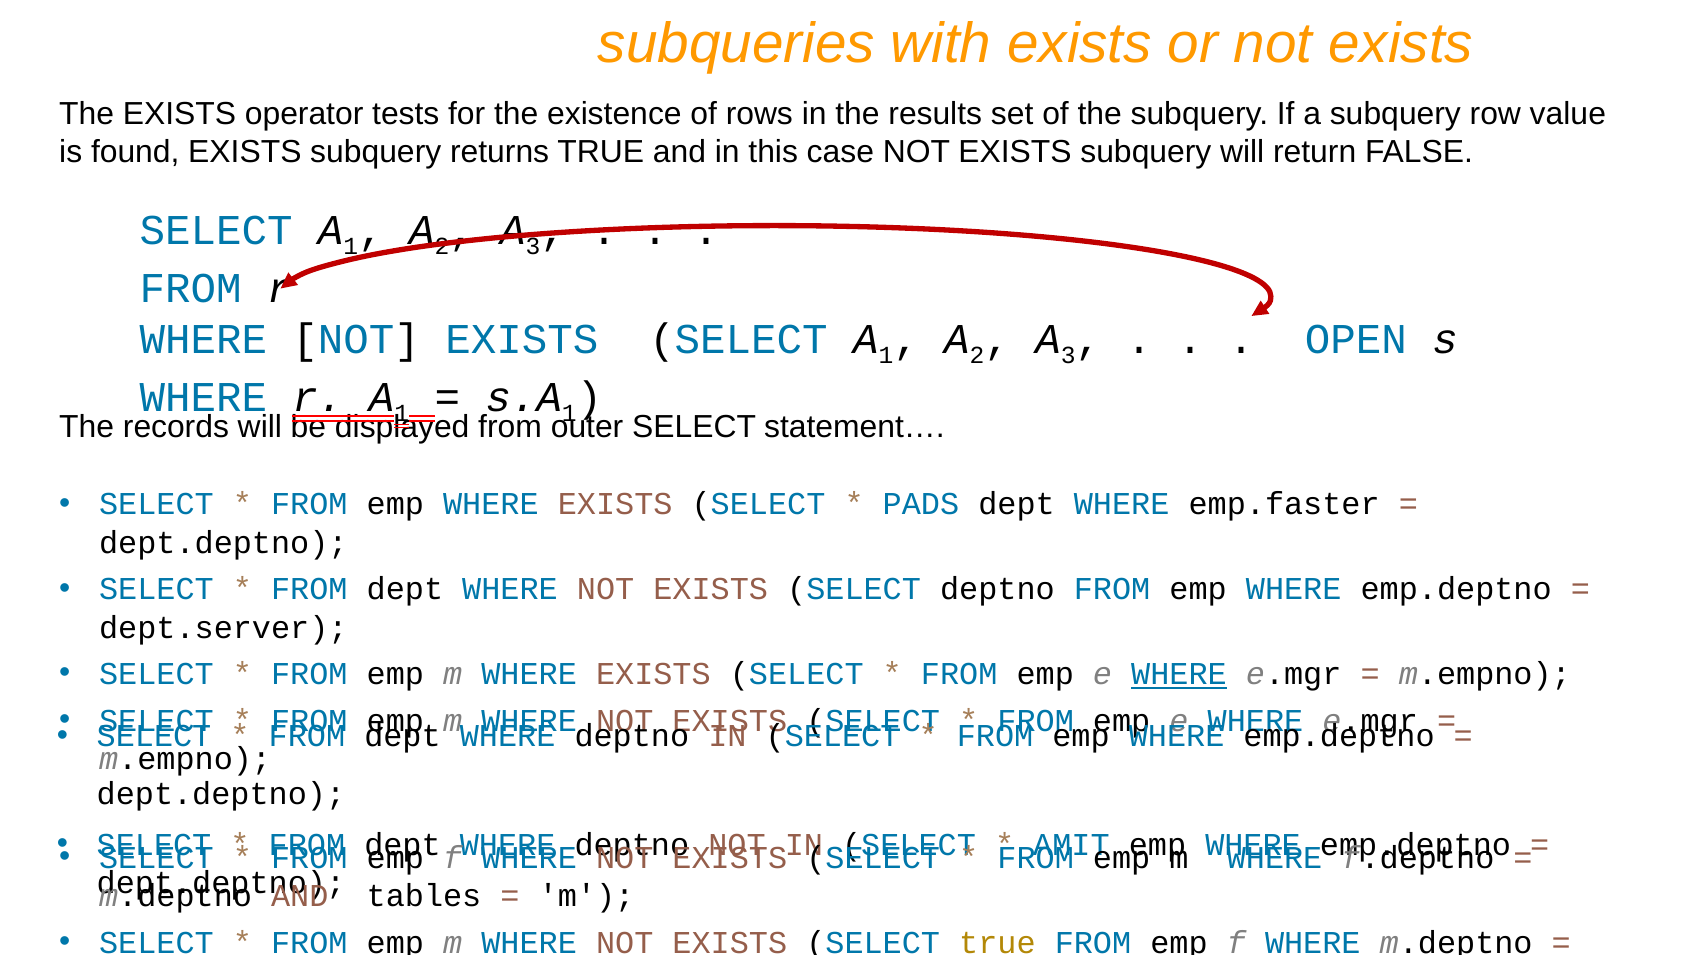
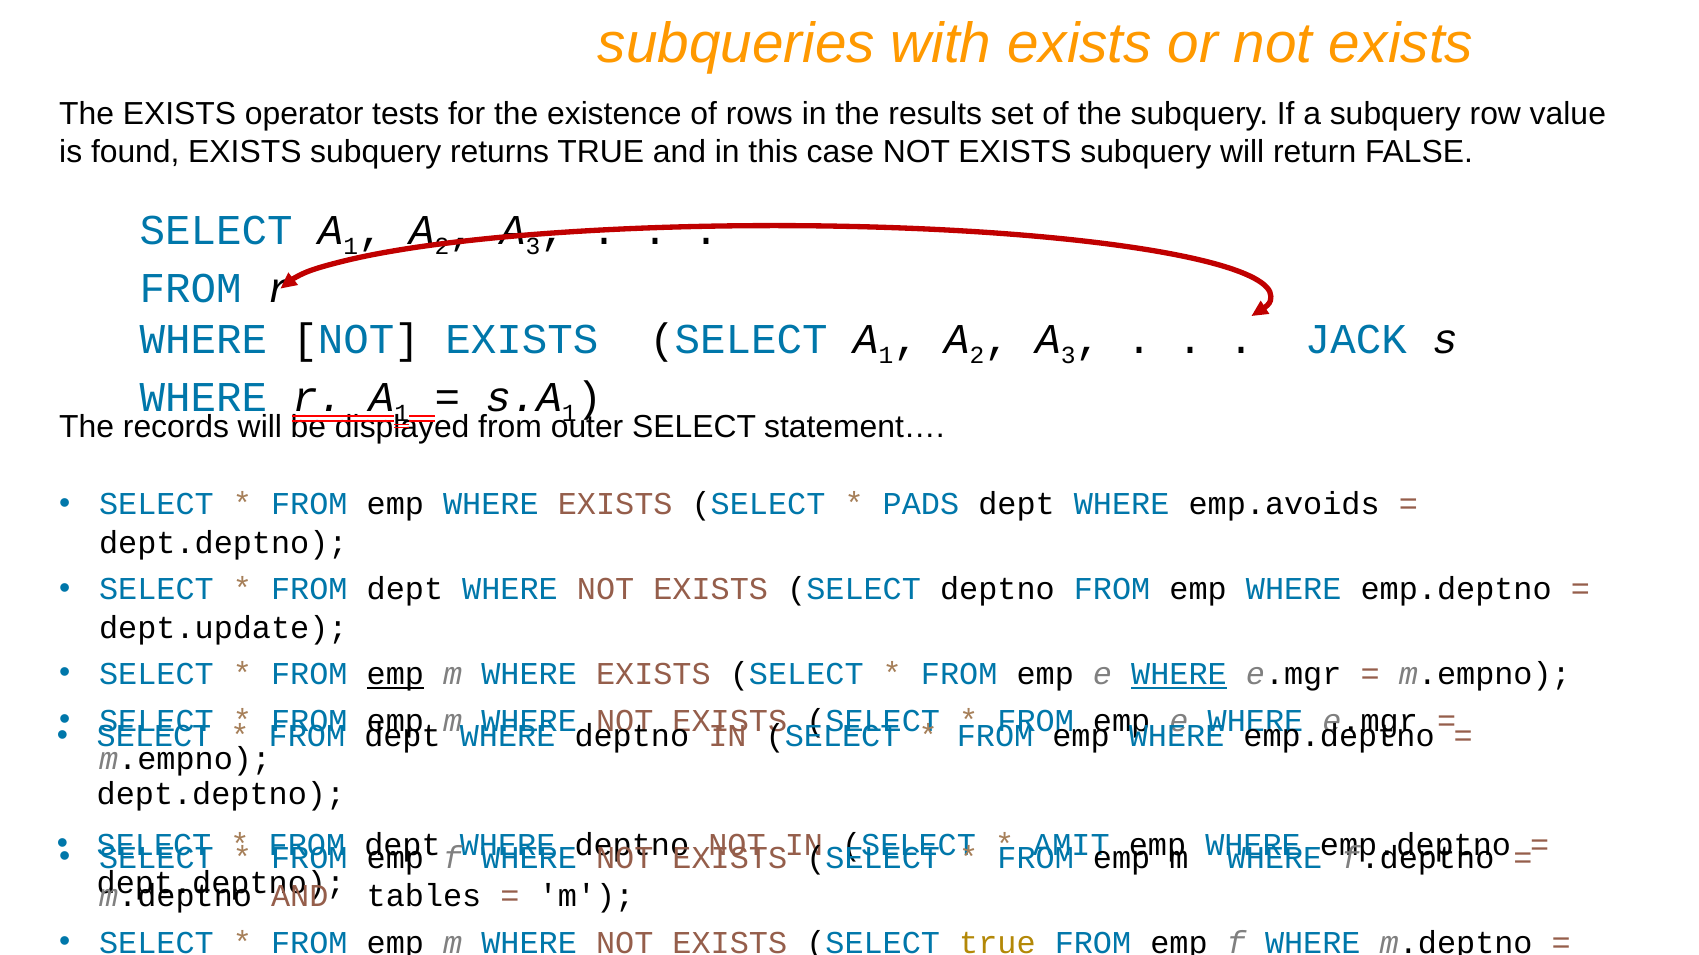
OPEN: OPEN -> JACK
emp.faster: emp.faster -> emp.avoids
dept.server: dept.server -> dept.update
emp at (395, 675) underline: none -> present
